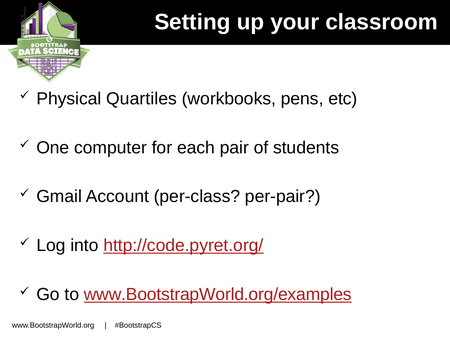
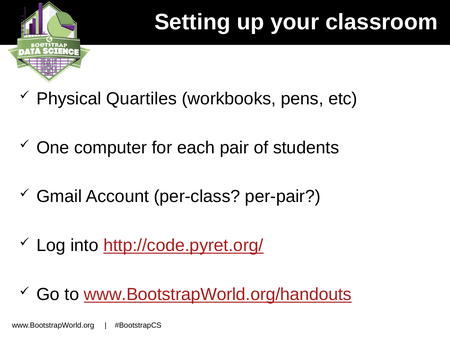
www.BootstrapWorld.org/examples: www.BootstrapWorld.org/examples -> www.BootstrapWorld.org/handouts
